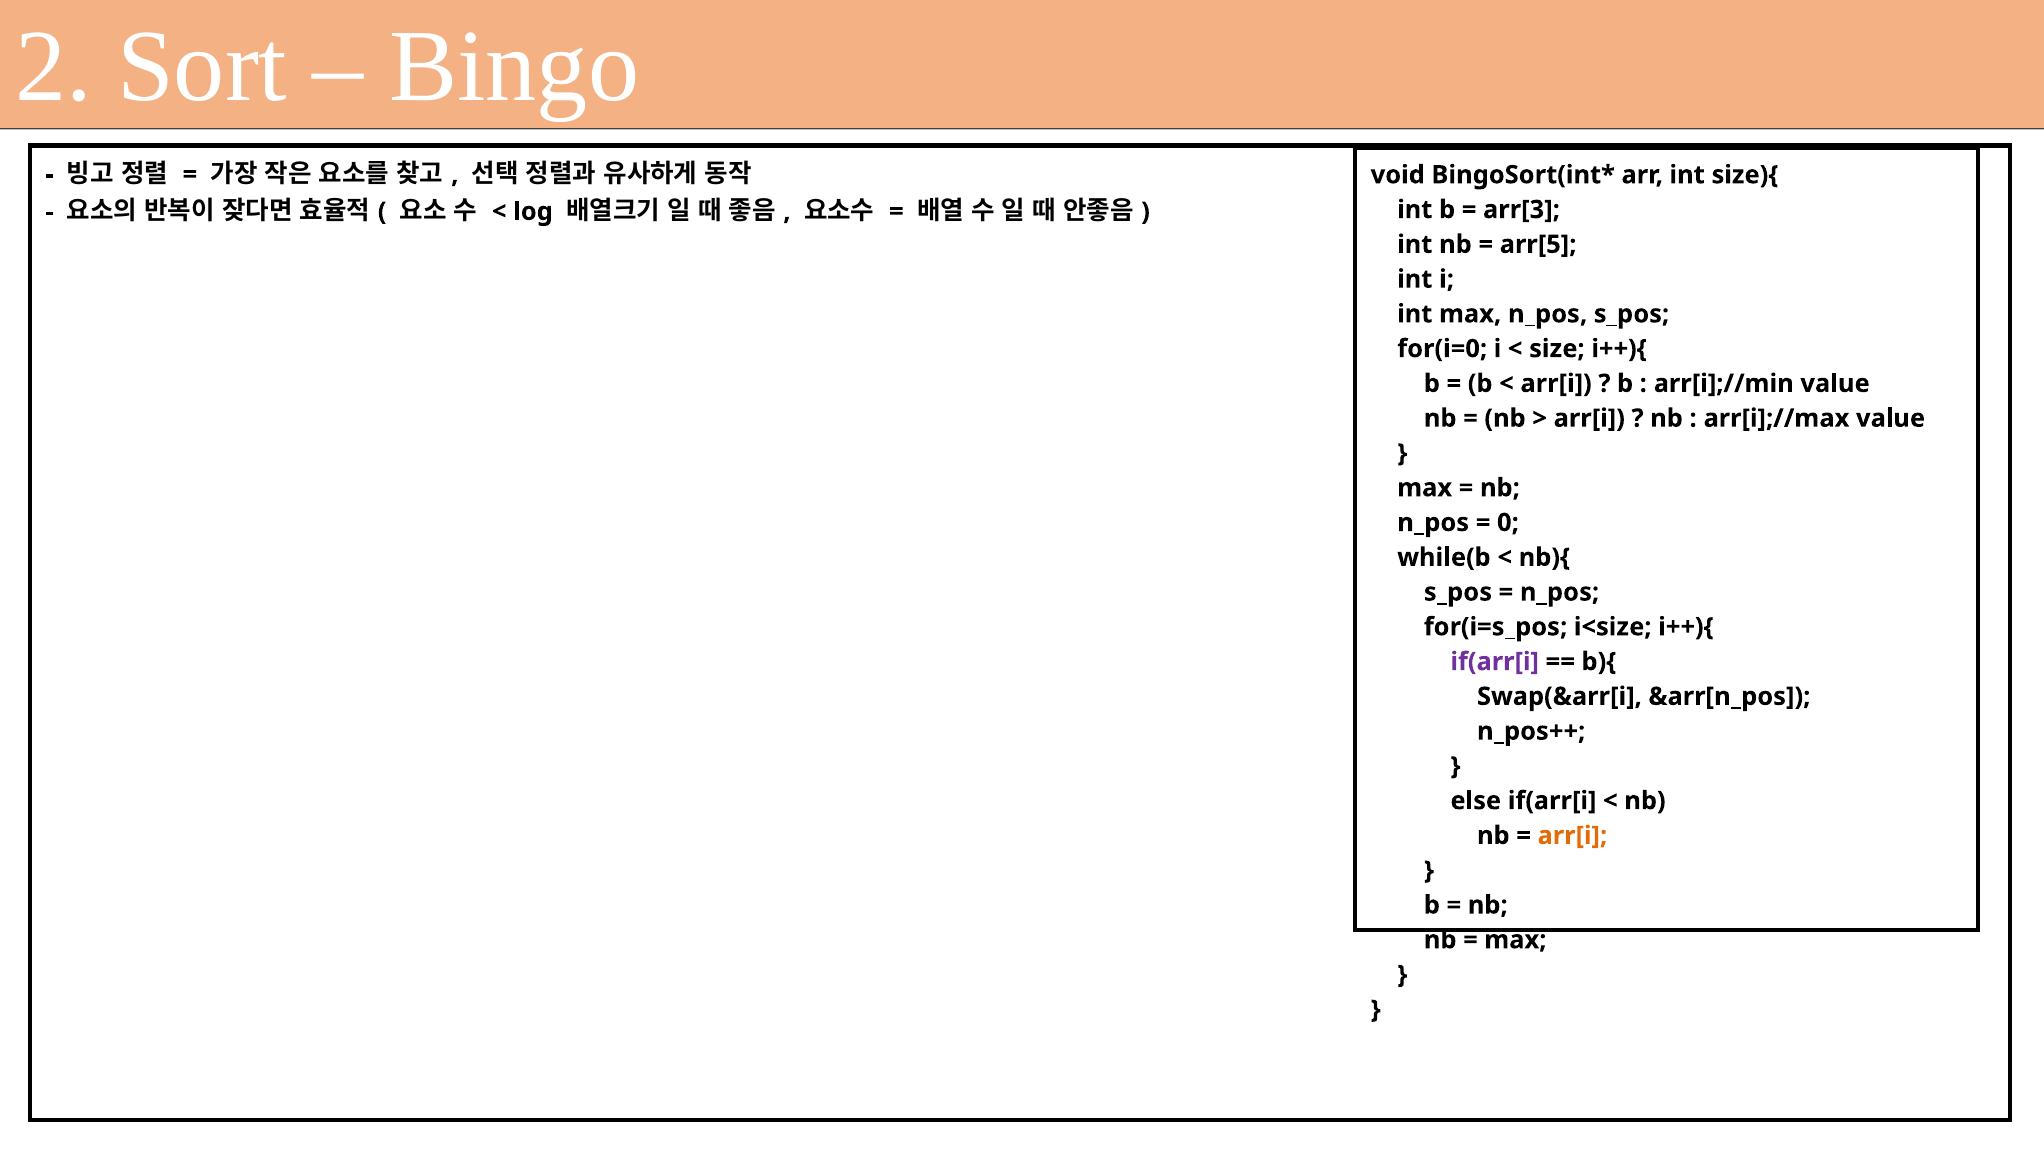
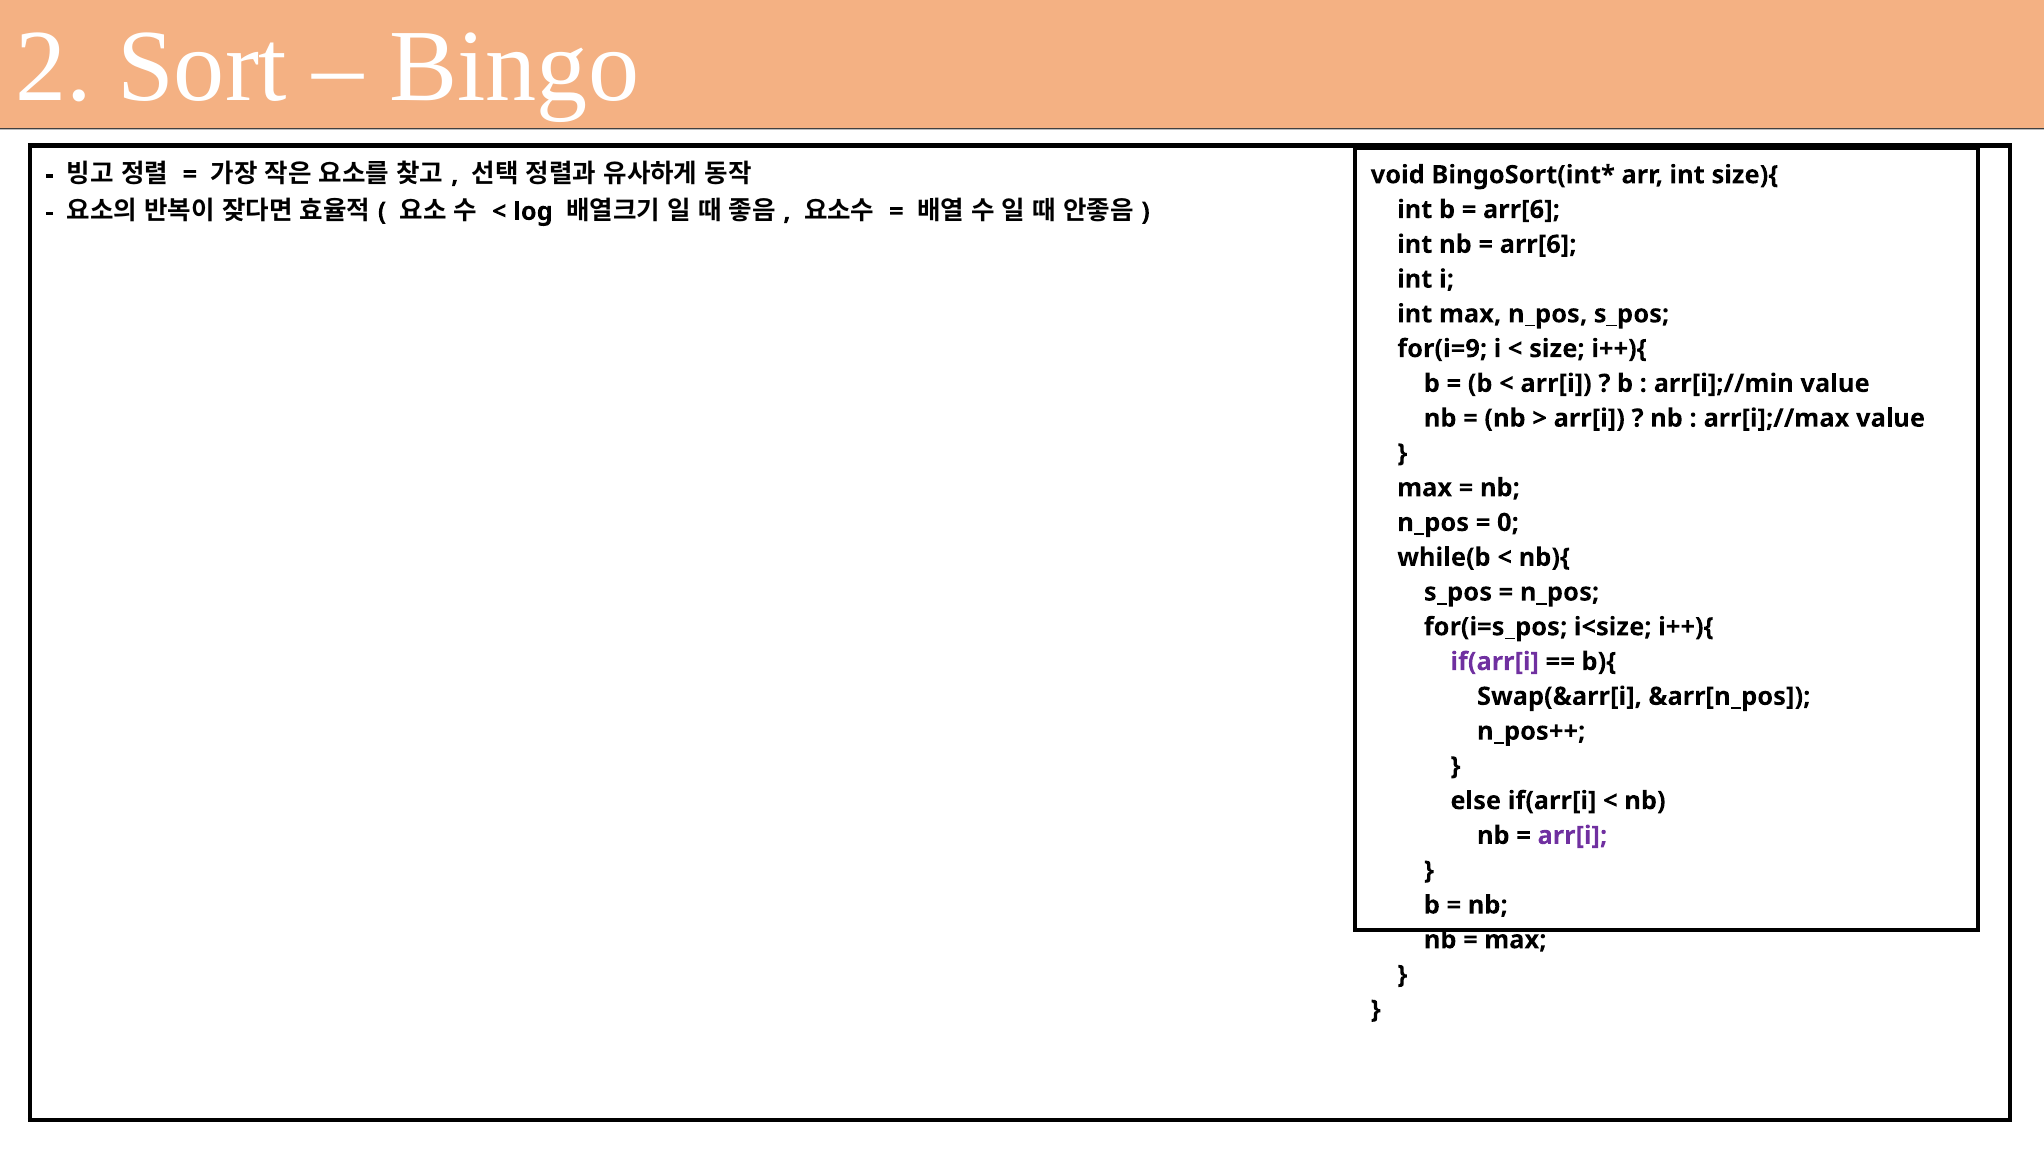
arr[3 at (1521, 210): arr[3 -> arr[6
arr[5 at (1538, 244): arr[5 -> arr[6
for(i=0: for(i=0 -> for(i=9
arr[i at (1572, 835) colour: orange -> purple
